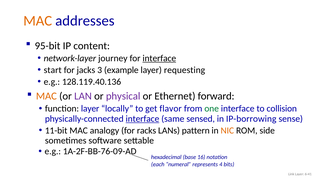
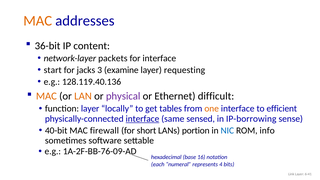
95-bit: 95-bit -> 36-bit
journey: journey -> packets
interface at (159, 58) underline: present -> none
example: example -> examine
LAN colour: purple -> orange
forward: forward -> difficult
flavor: flavor -> tables
one colour: green -> orange
collision: collision -> efficient
11-bit: 11-bit -> 40-bit
analogy: analogy -> firewall
racks: racks -> short
pattern: pattern -> portion
NIC colour: orange -> blue
side: side -> info
